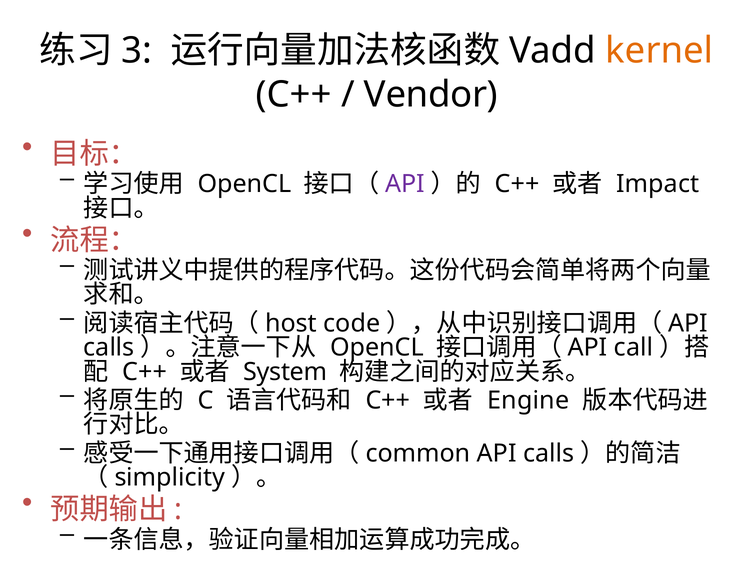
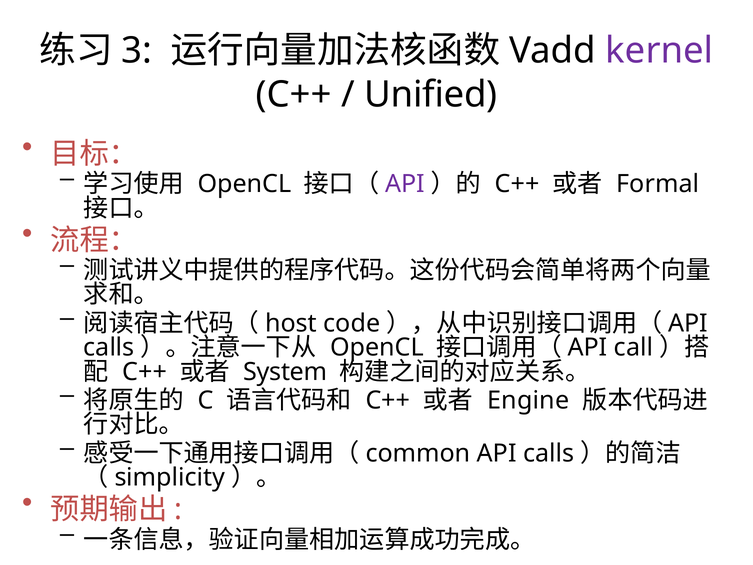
kernel colour: orange -> purple
Vendor: Vendor -> Unified
Impact: Impact -> Formal
